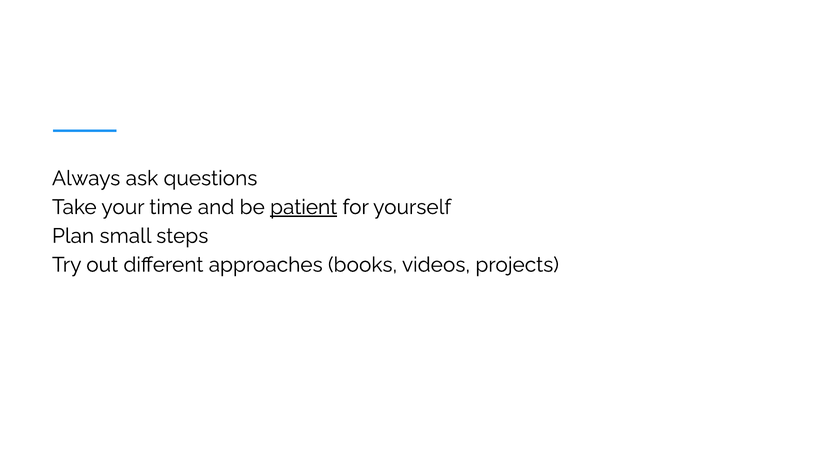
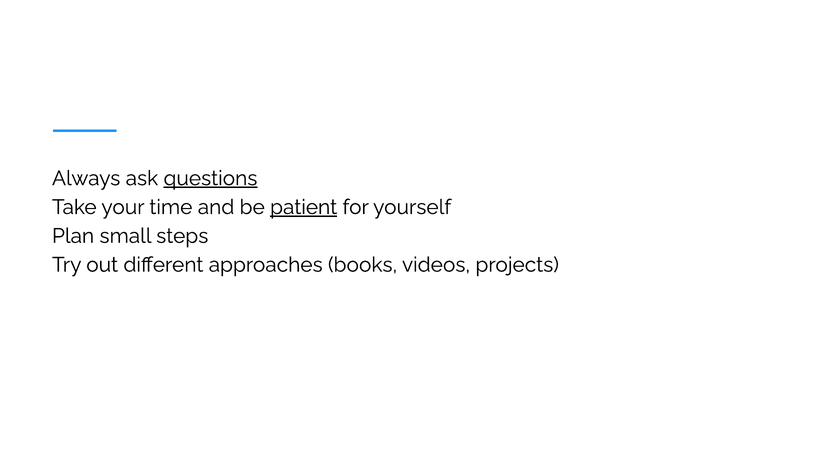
questions underline: none -> present
